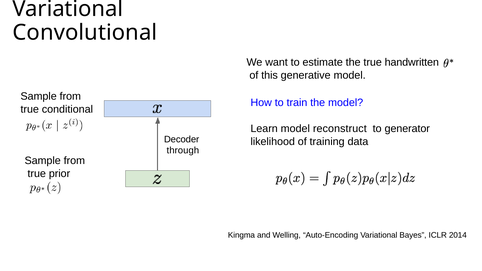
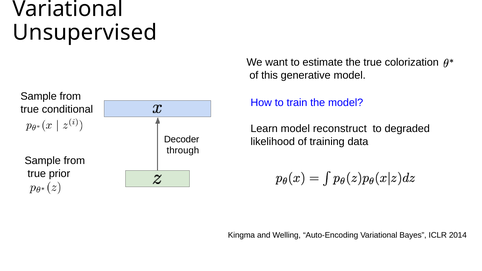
Convolutional: Convolutional -> Unsupervised
handwritten: handwritten -> colorization
generator: generator -> degraded
